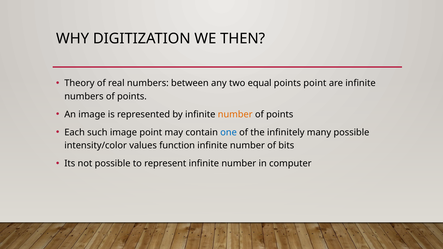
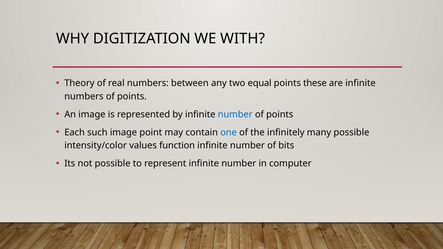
THEN: THEN -> WITH
points point: point -> these
number at (235, 114) colour: orange -> blue
